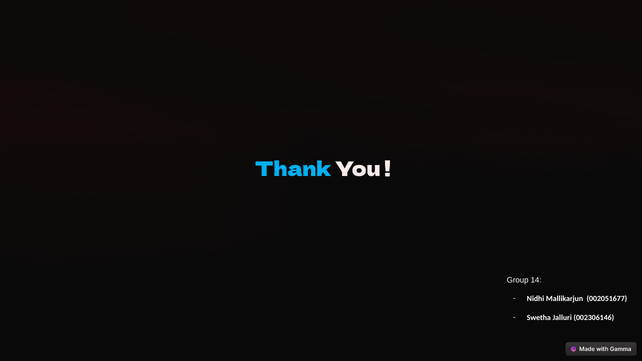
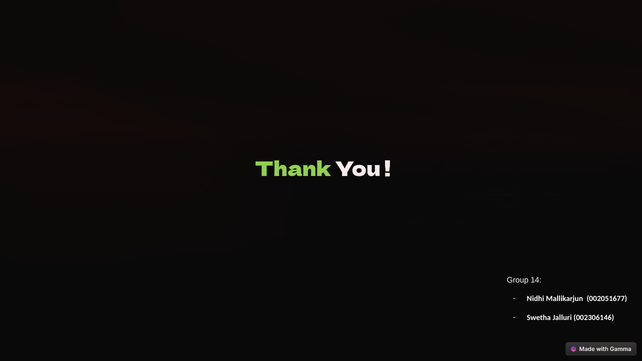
Thank colour: light blue -> light green
